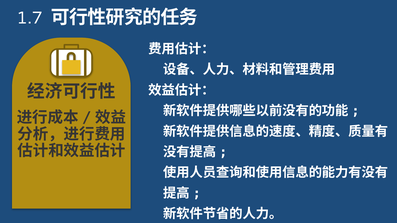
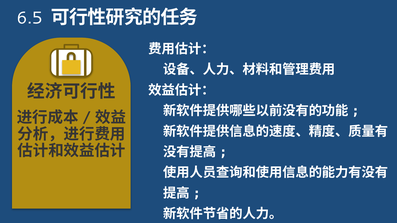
1.7: 1.7 -> 6.5
